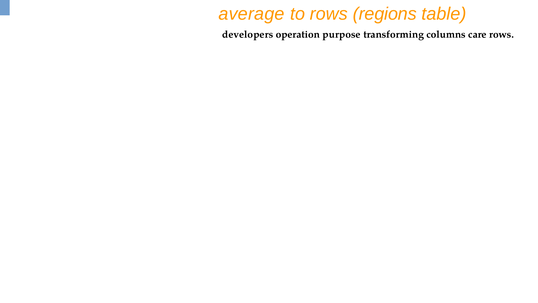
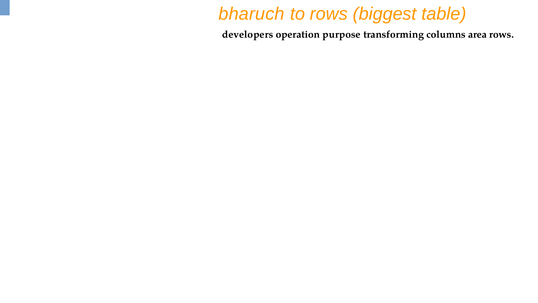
average: average -> bharuch
regions: regions -> biggest
care: care -> area
